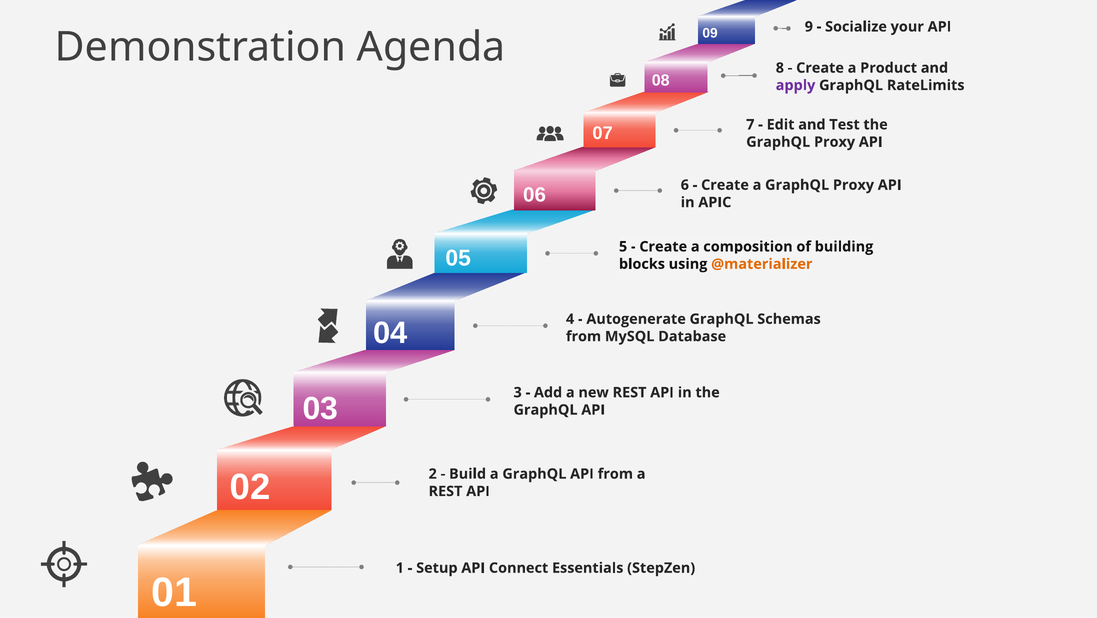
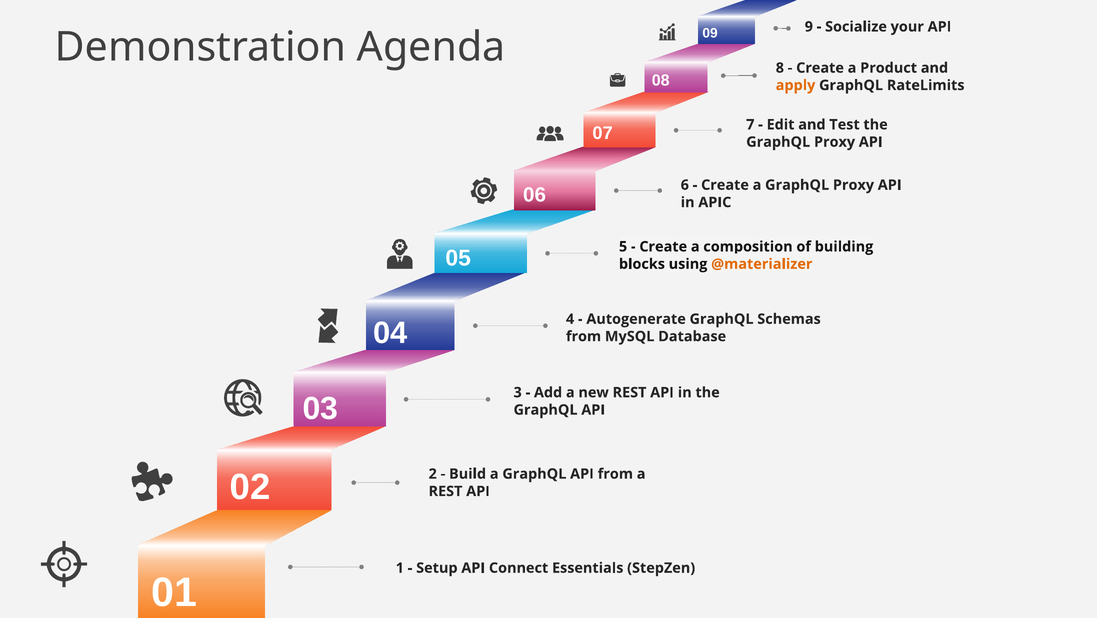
apply colour: purple -> orange
